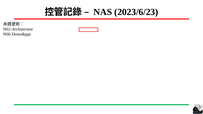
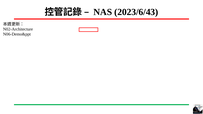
2023/6/23: 2023/6/23 -> 2023/6/43
